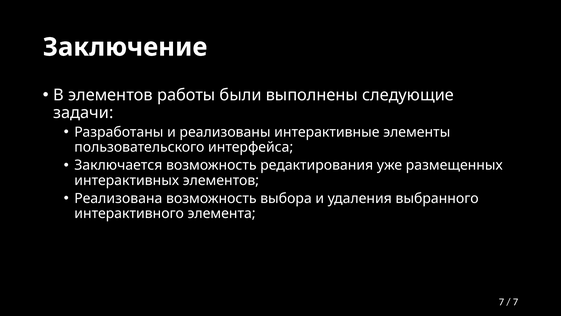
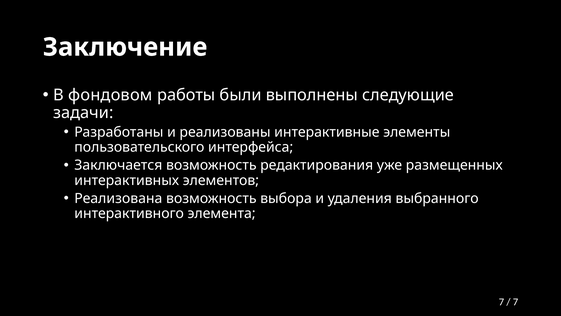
В элементов: элементов -> фондовом
